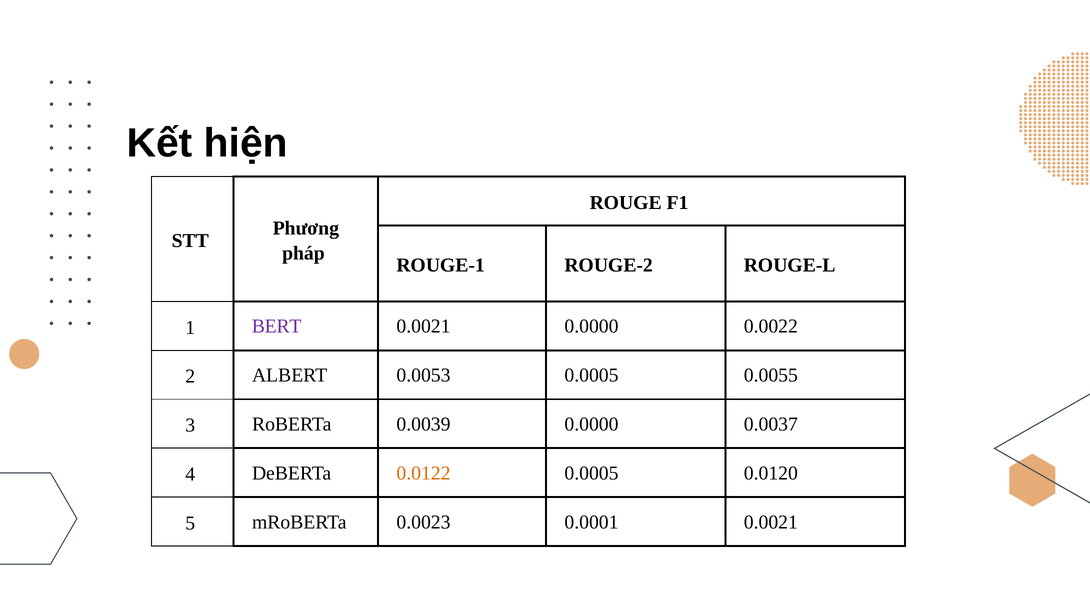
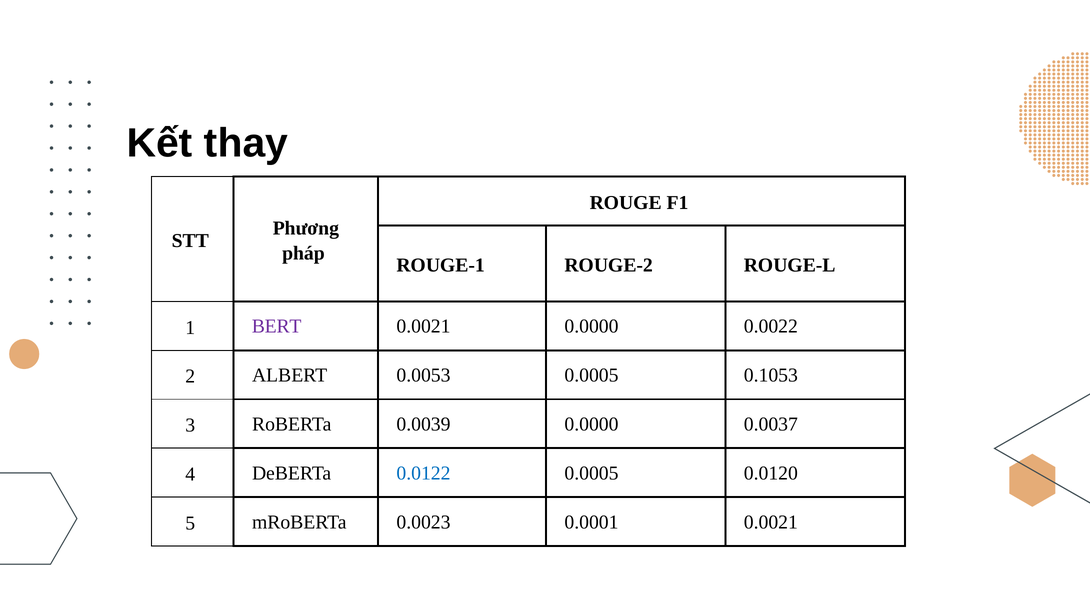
hiện: hiện -> thay
0.0055: 0.0055 -> 0.1053
0.0122 colour: orange -> blue
